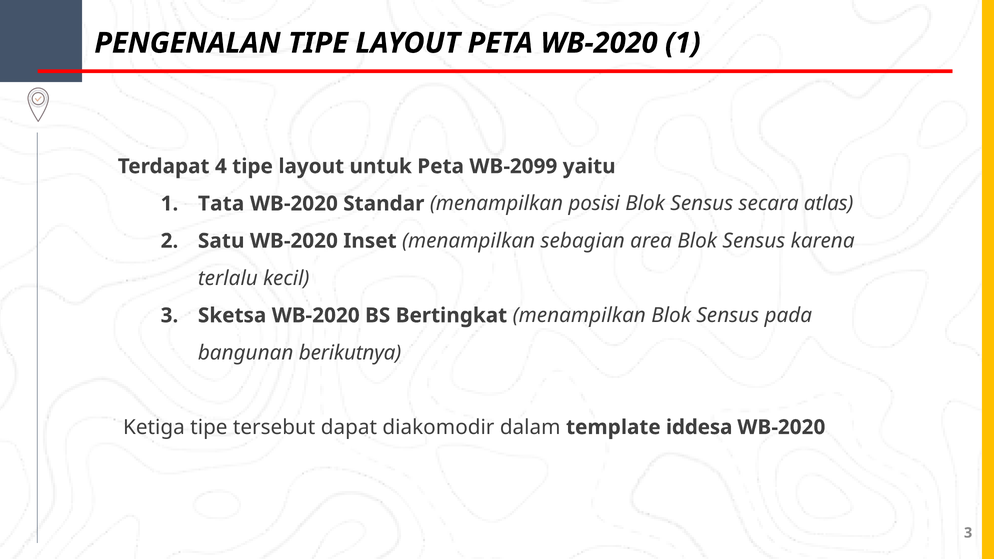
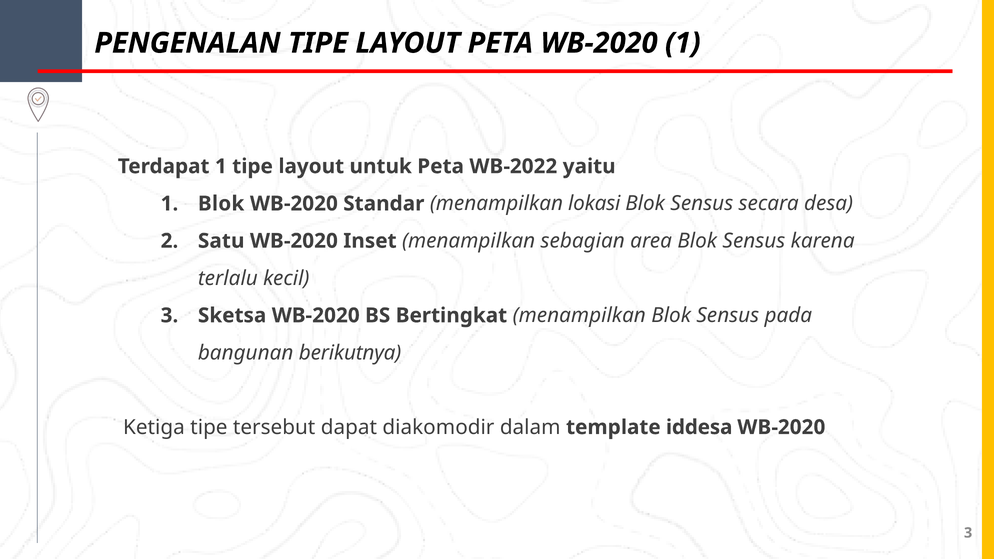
Terdapat 4: 4 -> 1
WB-2099: WB-2099 -> WB-2022
1 Tata: Tata -> Blok
posisi: posisi -> lokasi
atlas: atlas -> desa
